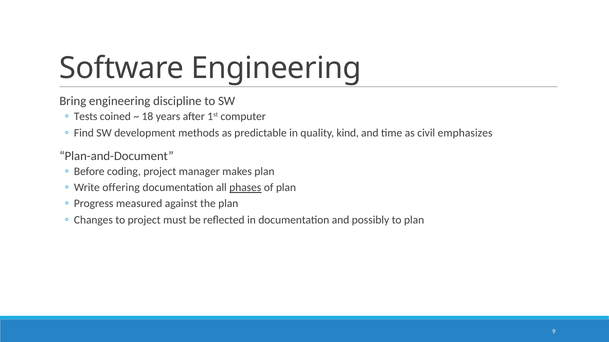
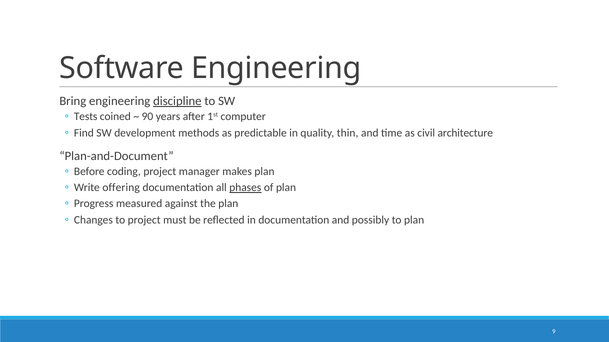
discipline underline: none -> present
18: 18 -> 90
kind: kind -> thin
emphasizes: emphasizes -> architecture
